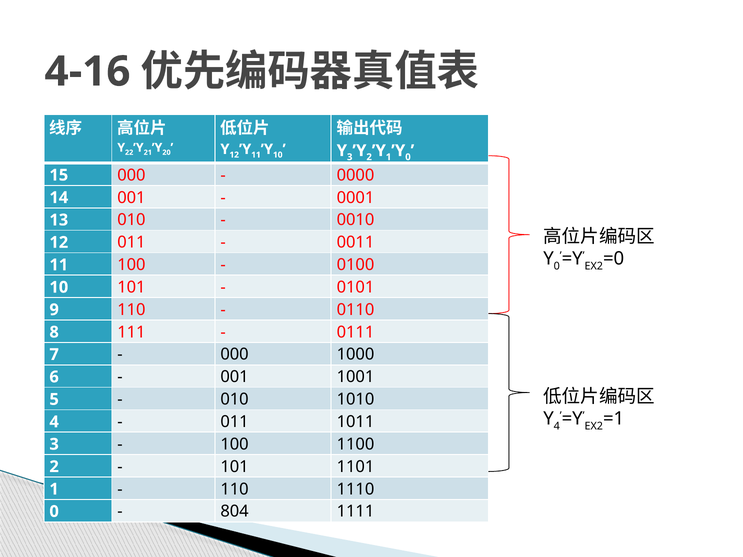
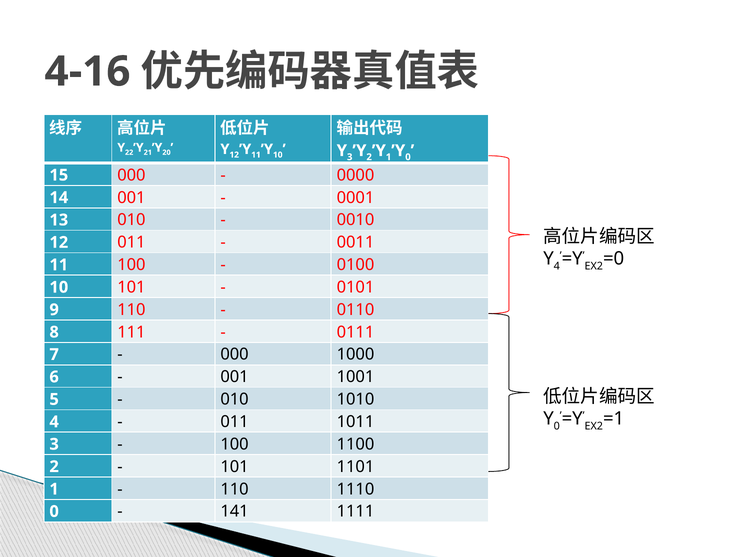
0 at (557, 266): 0 -> 4
4 at (557, 426): 4 -> 0
804: 804 -> 141
